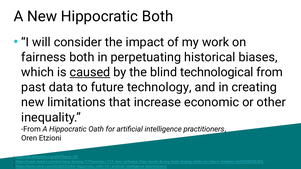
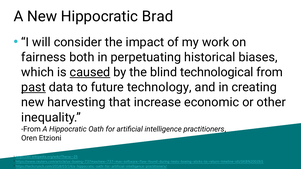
Hippocratic Both: Both -> Brad
past underline: none -> present
limitations: limitations -> harvesting
